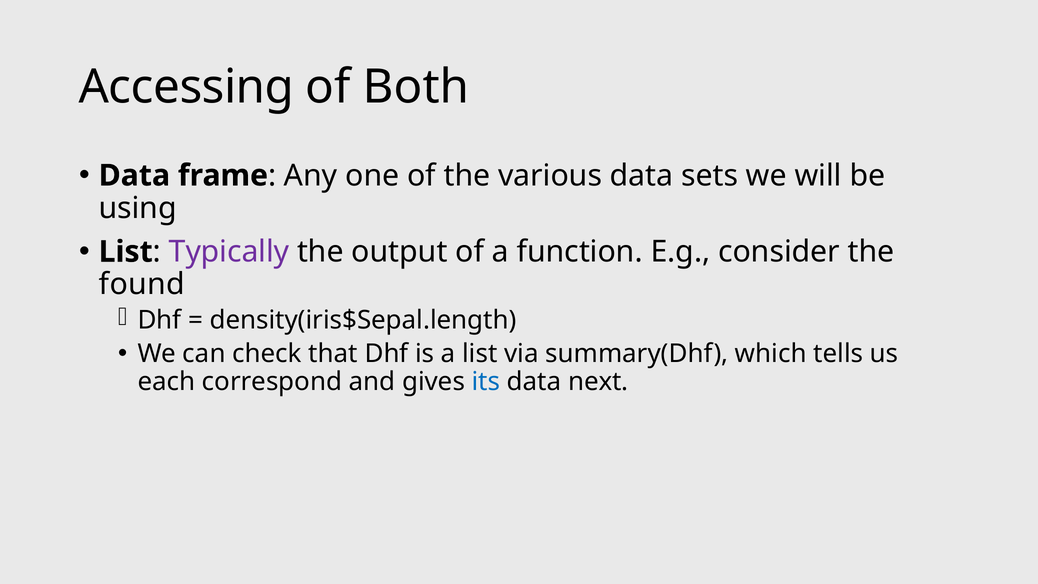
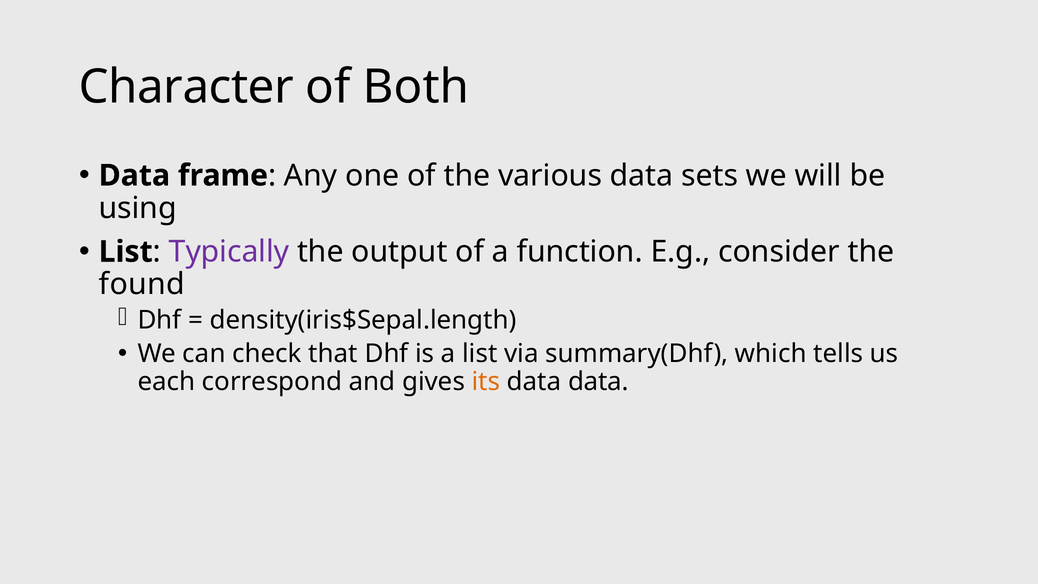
Accessing: Accessing -> Character
its colour: blue -> orange
data next: next -> data
